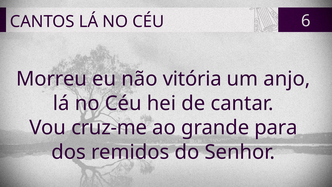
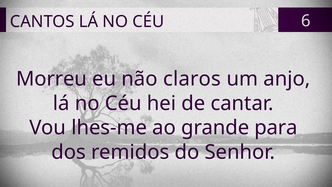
vitória: vitória -> claros
cruz-me: cruz-me -> lhes-me
